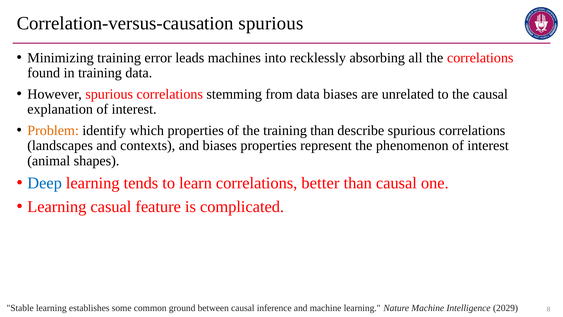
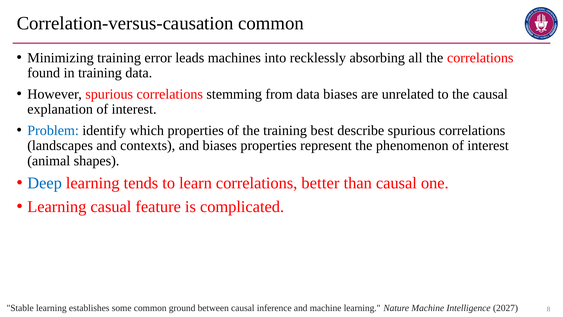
Correlation-versus-causation spurious: spurious -> common
Problem colour: orange -> blue
training than: than -> best
2029: 2029 -> 2027
